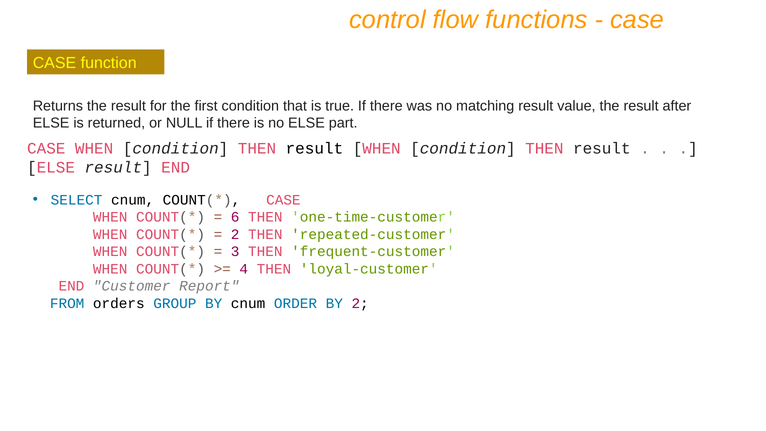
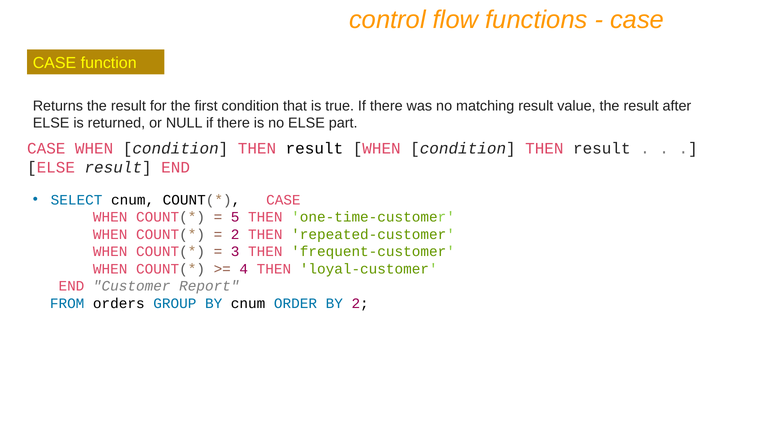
6: 6 -> 5
